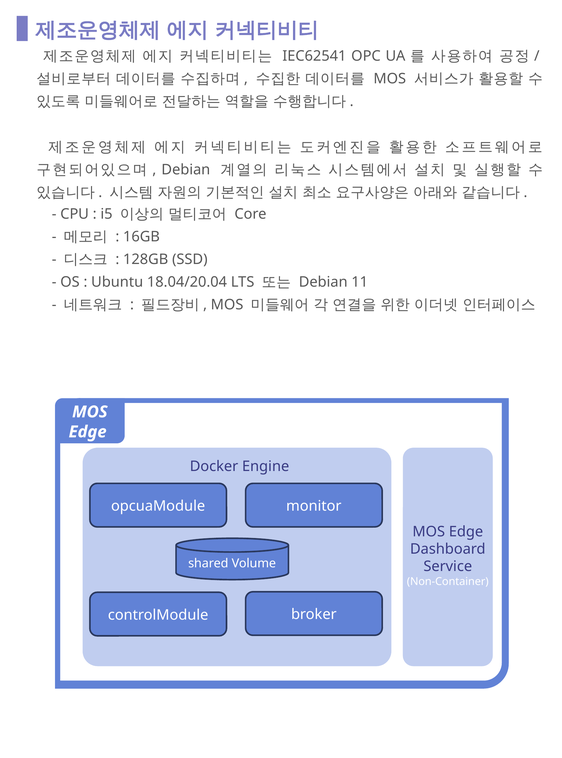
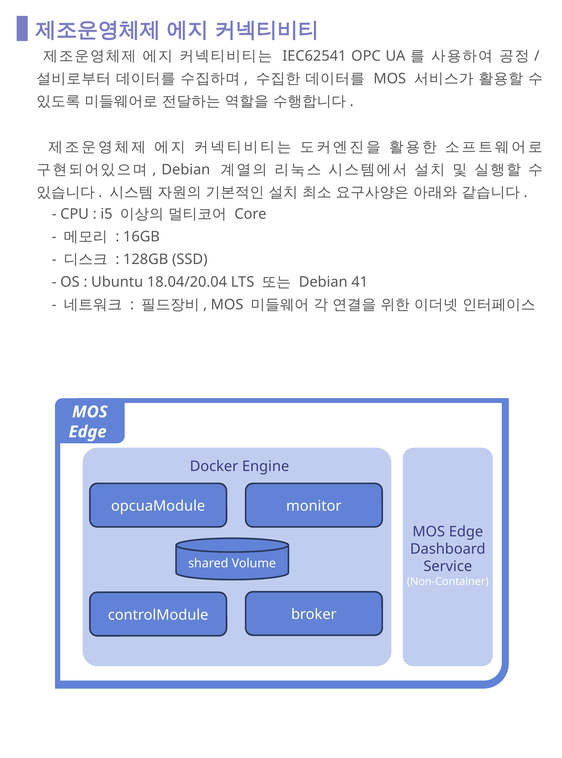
11: 11 -> 41
